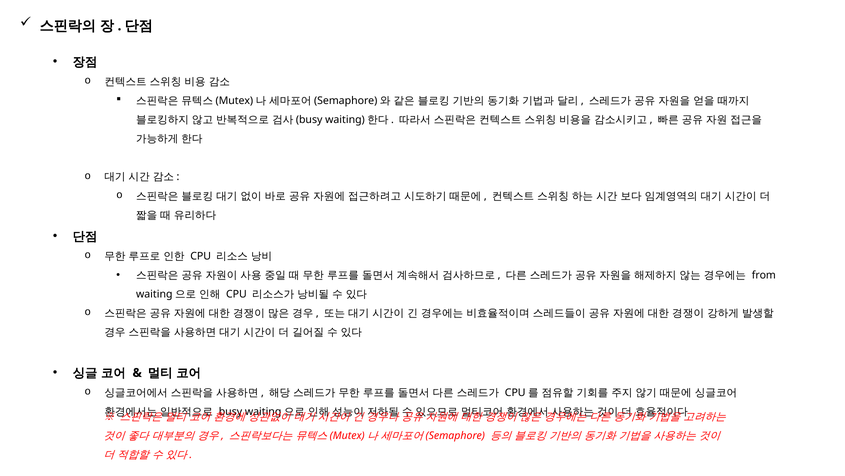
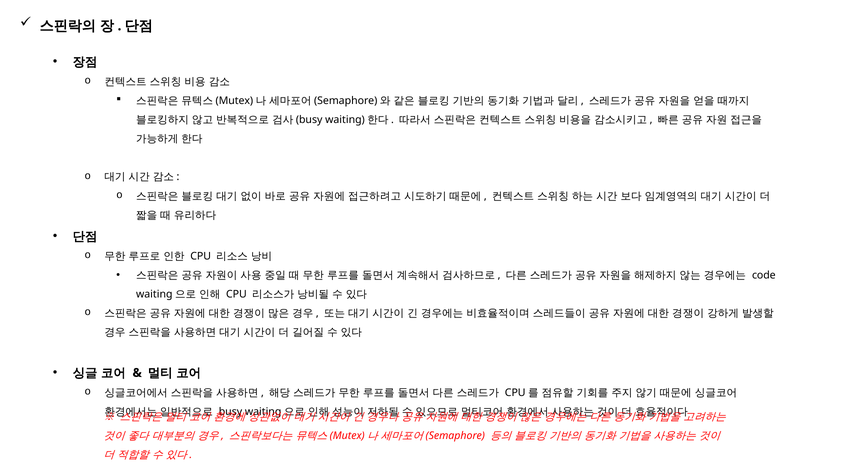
from: from -> code
